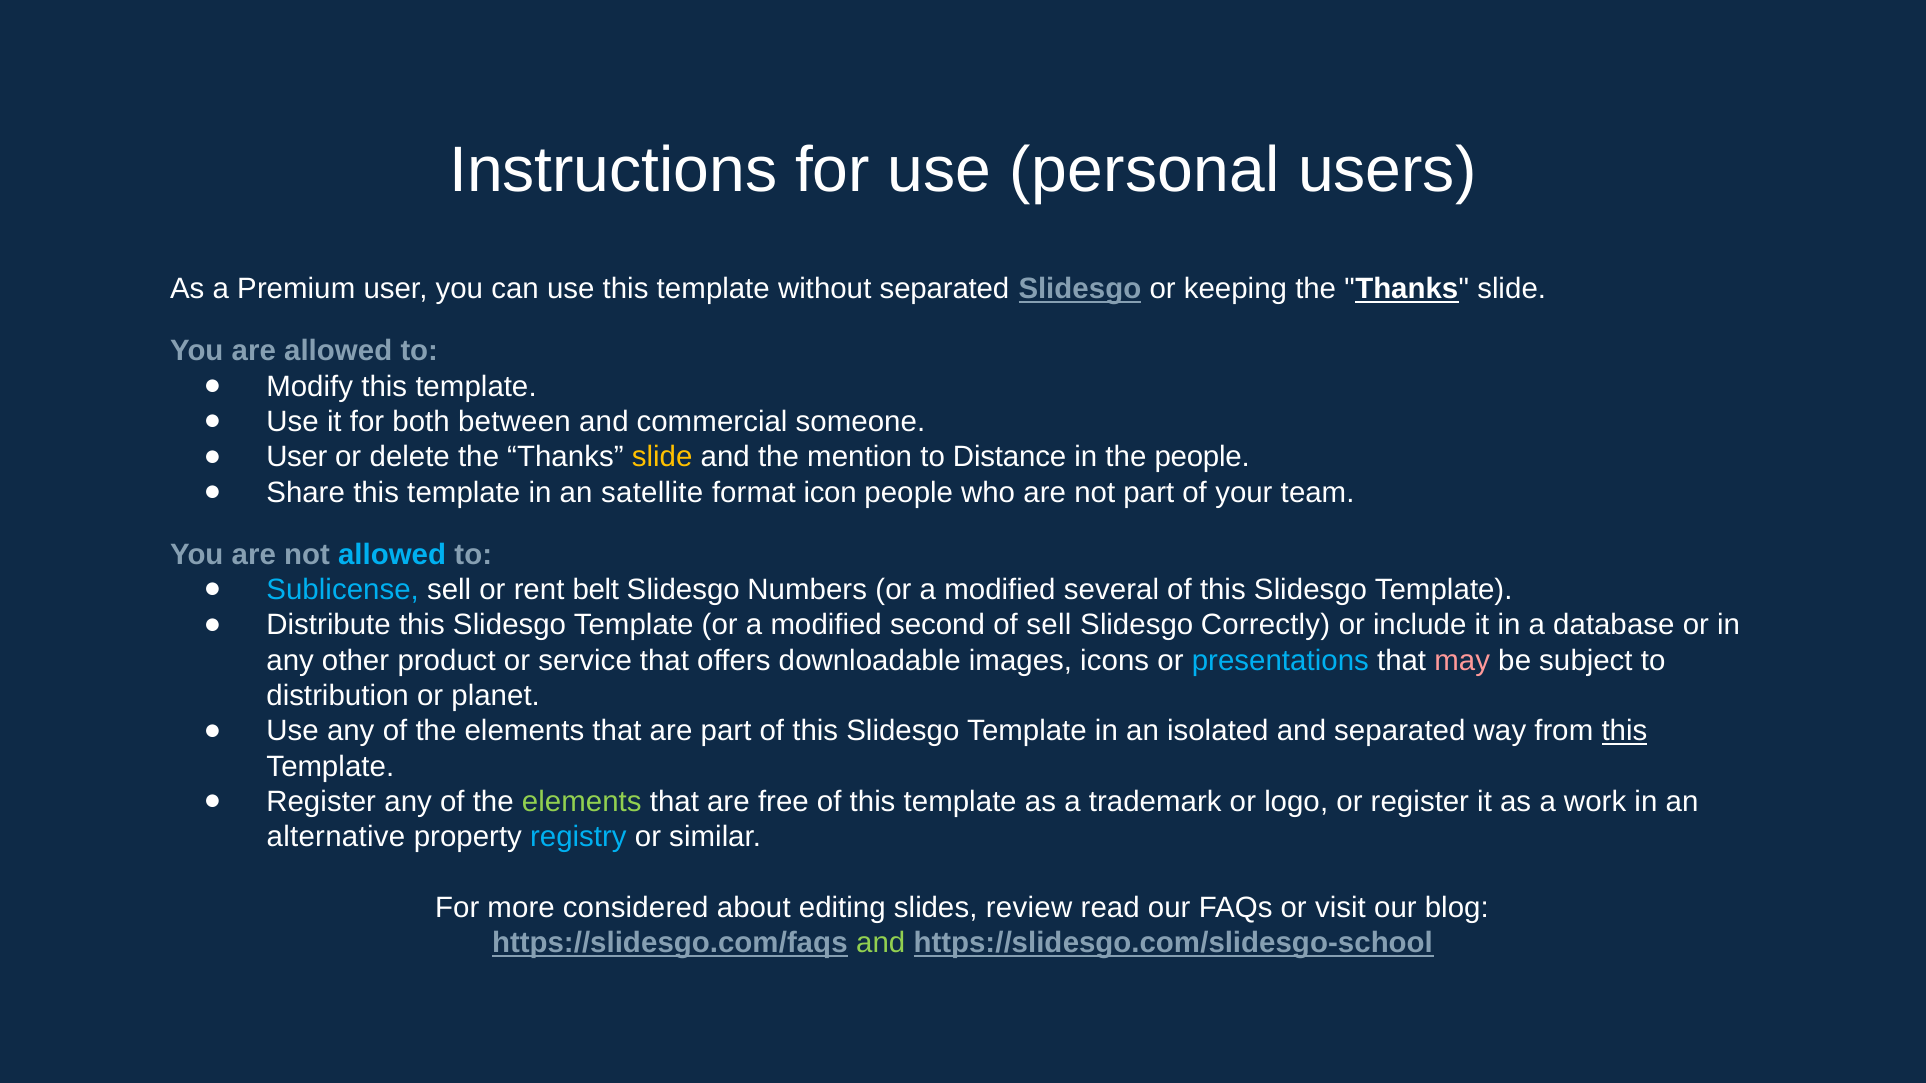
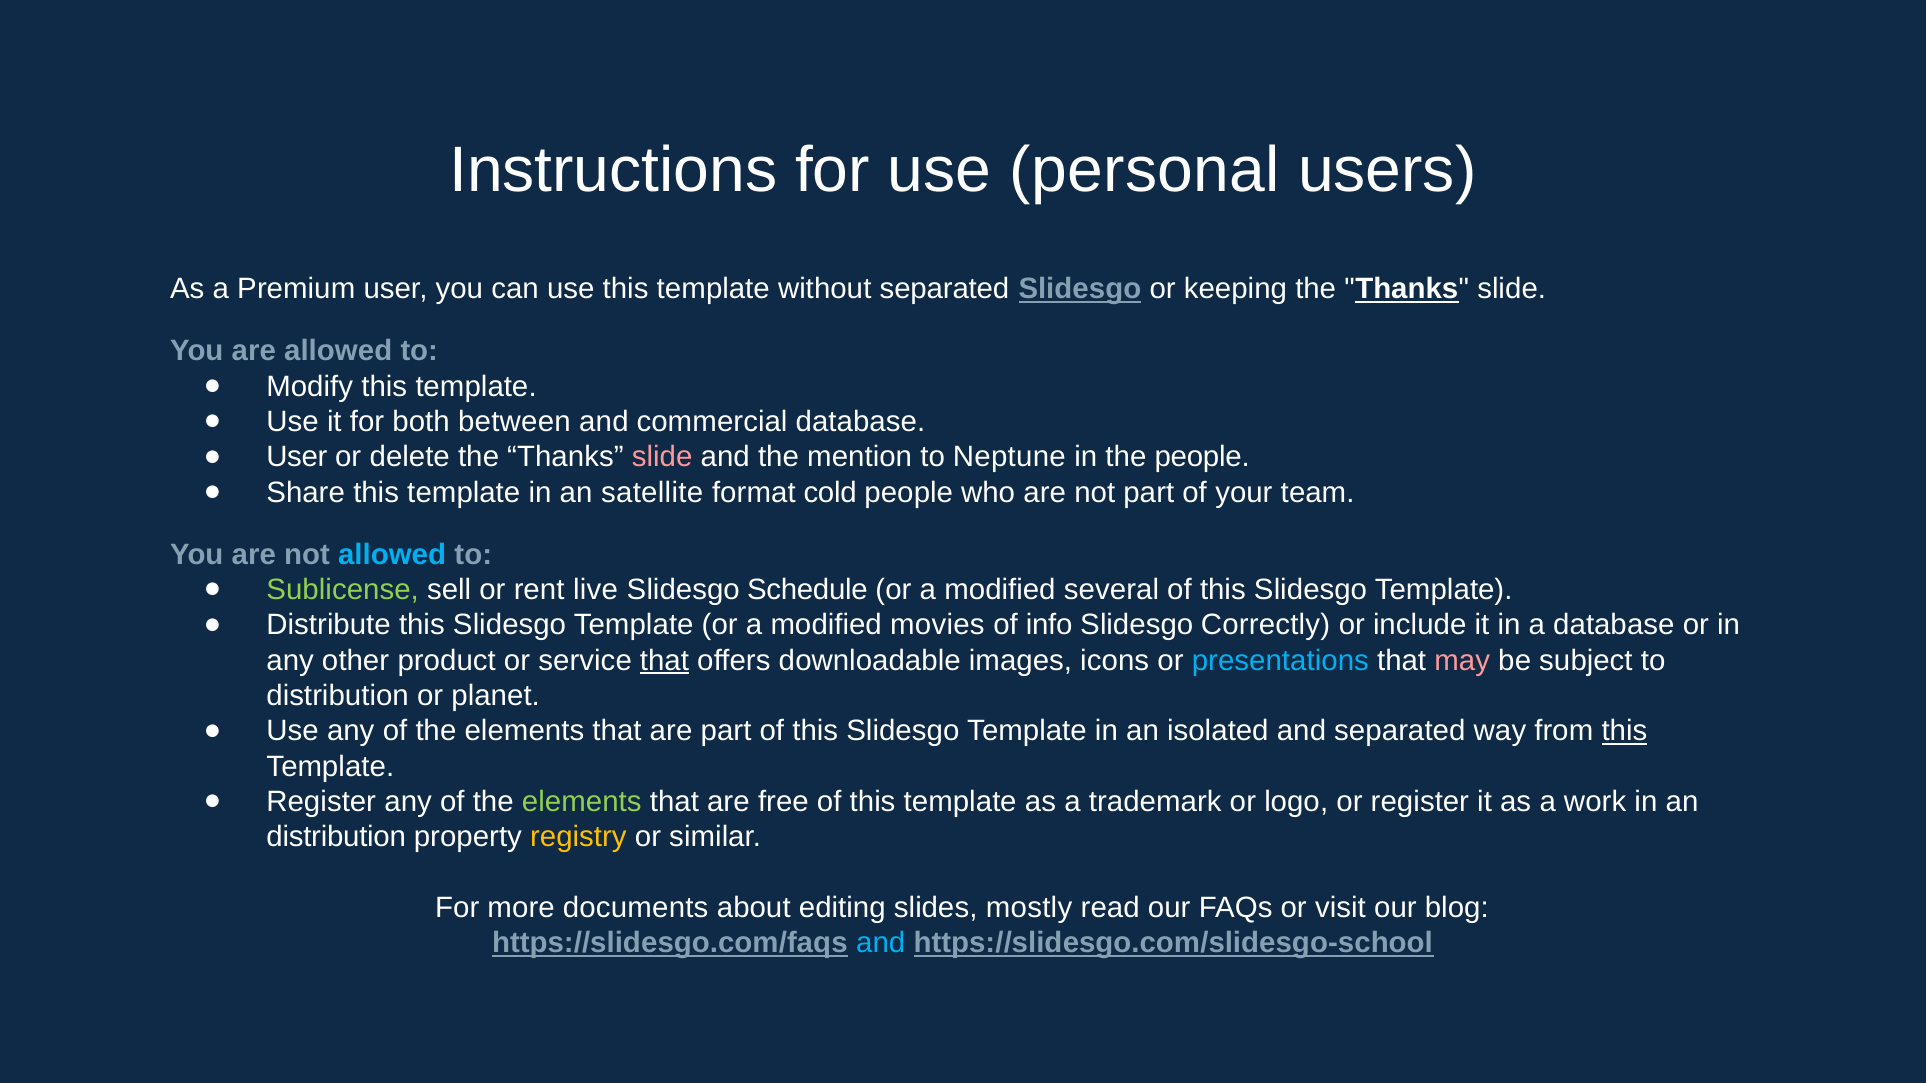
commercial someone: someone -> database
slide at (662, 457) colour: yellow -> pink
Distance: Distance -> Neptune
icon: icon -> cold
Sublicense colour: light blue -> light green
belt: belt -> live
Numbers: Numbers -> Schedule
second: second -> movies
of sell: sell -> info
that at (664, 661) underline: none -> present
alternative at (336, 837): alternative -> distribution
registry colour: light blue -> yellow
considered: considered -> documents
review: review -> mostly
and at (881, 943) colour: light green -> light blue
